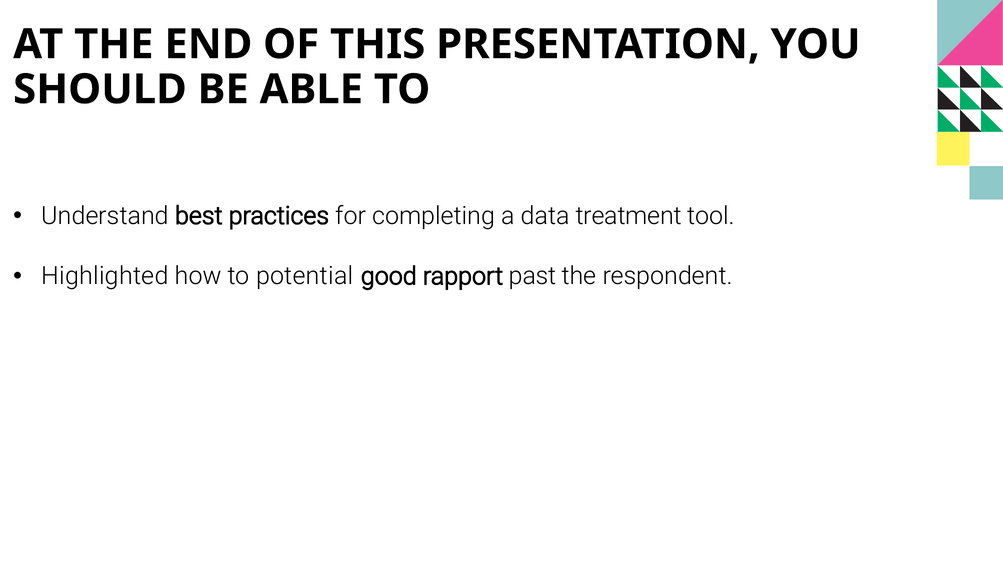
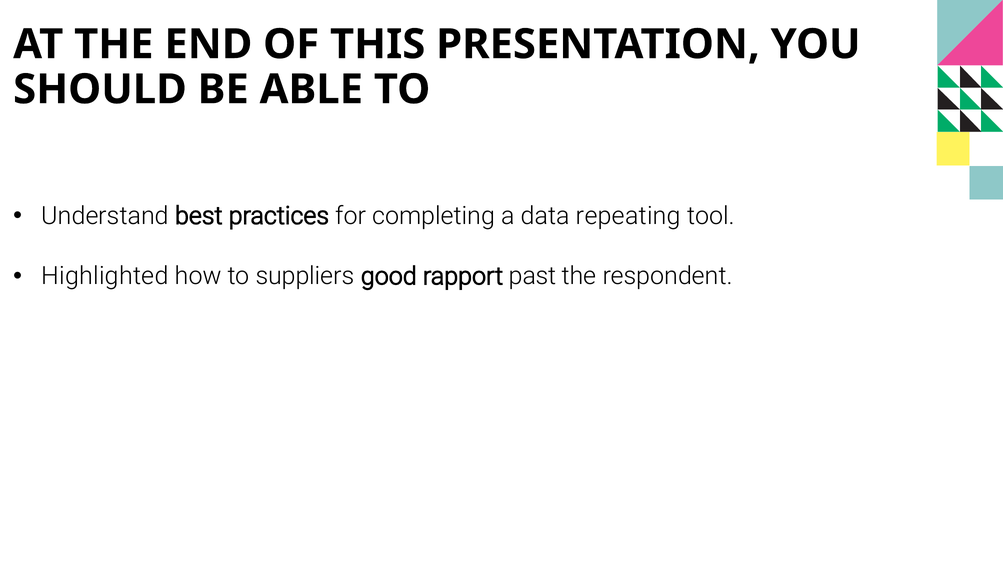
treatment: treatment -> repeating
potential: potential -> suppliers
